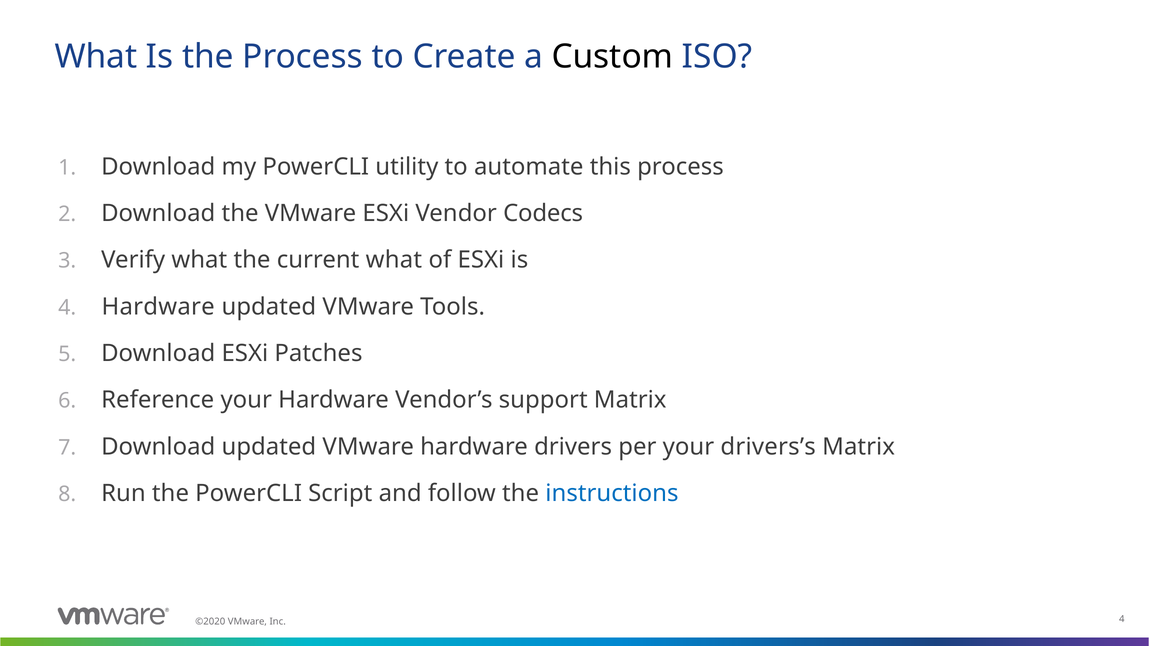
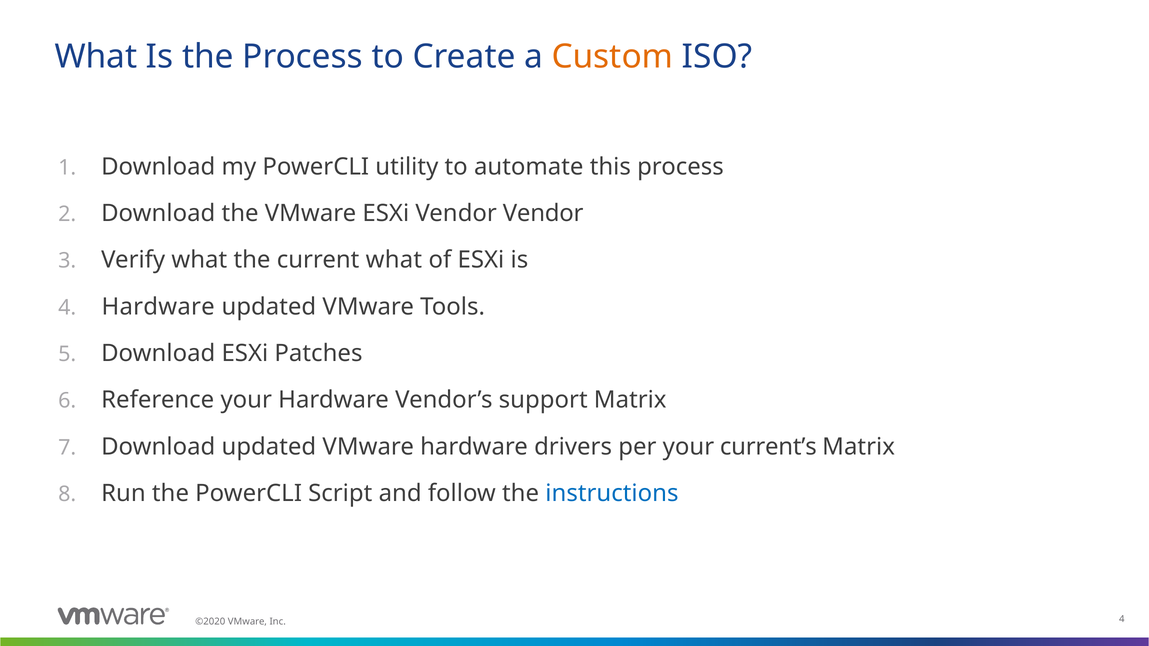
Custom colour: black -> orange
Vendor Codecs: Codecs -> Vendor
drivers’s: drivers’s -> current’s
